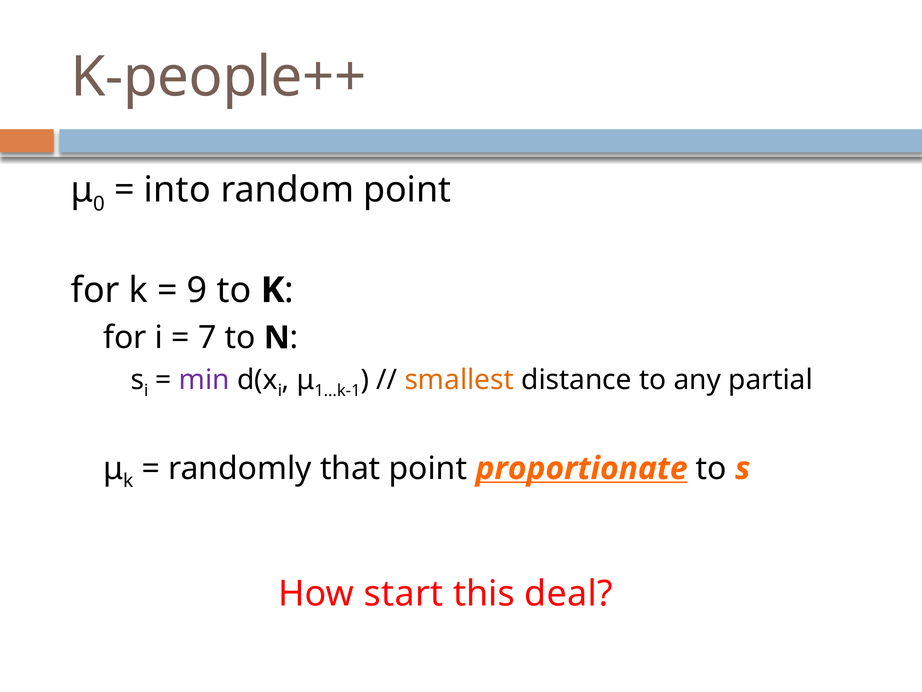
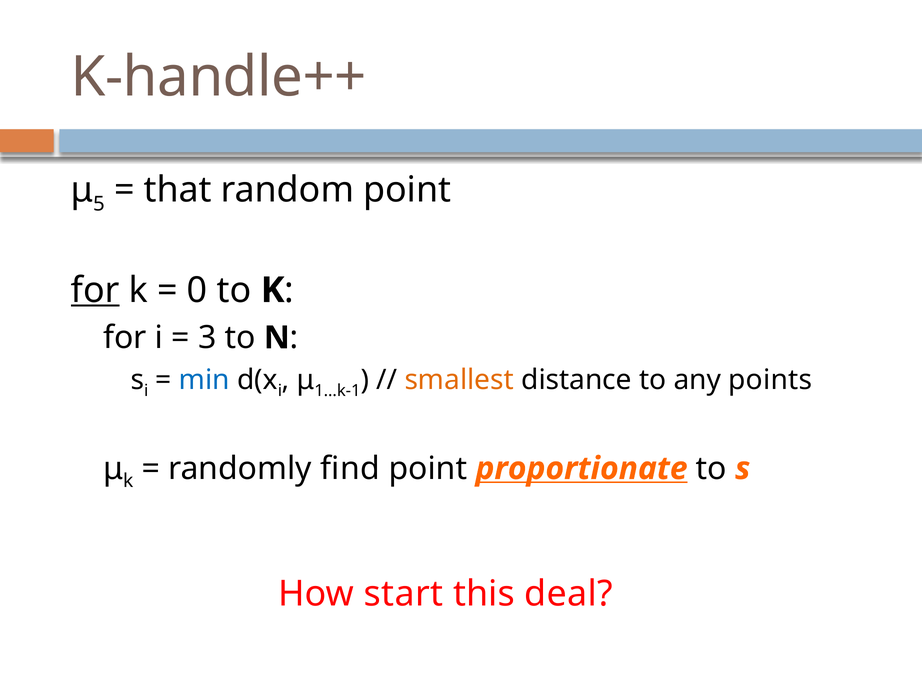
K-people++: K-people++ -> K-handle++
0: 0 -> 5
into: into -> that
for at (95, 290) underline: none -> present
9: 9 -> 0
7: 7 -> 3
min colour: purple -> blue
partial: partial -> points
that: that -> find
